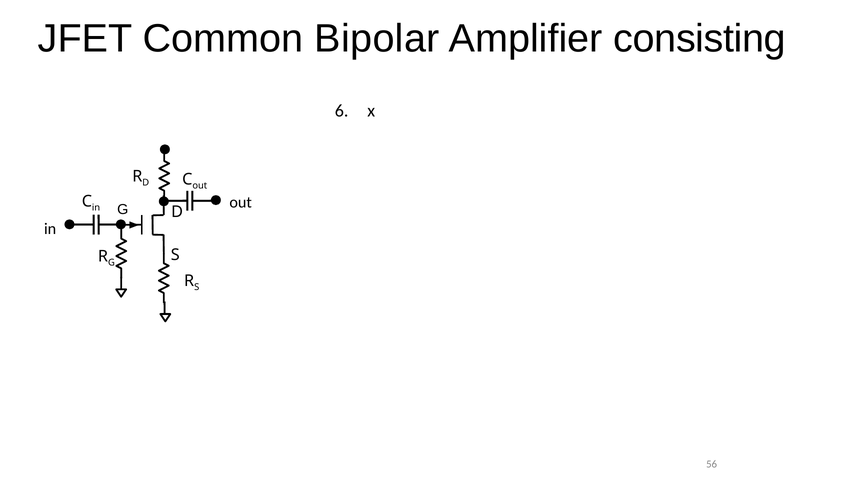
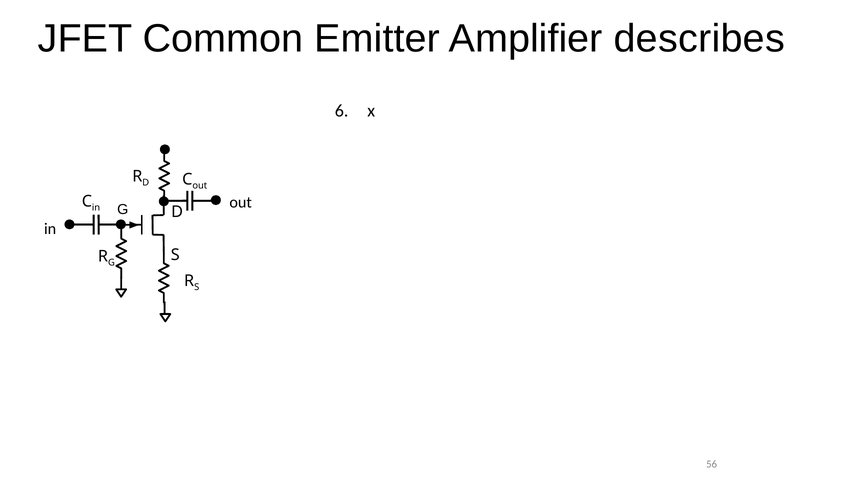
Bipolar: Bipolar -> Emitter
consisting: consisting -> describes
